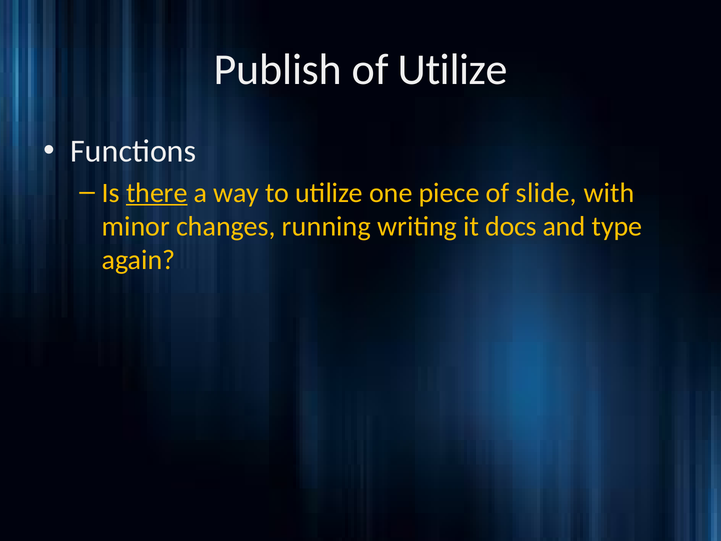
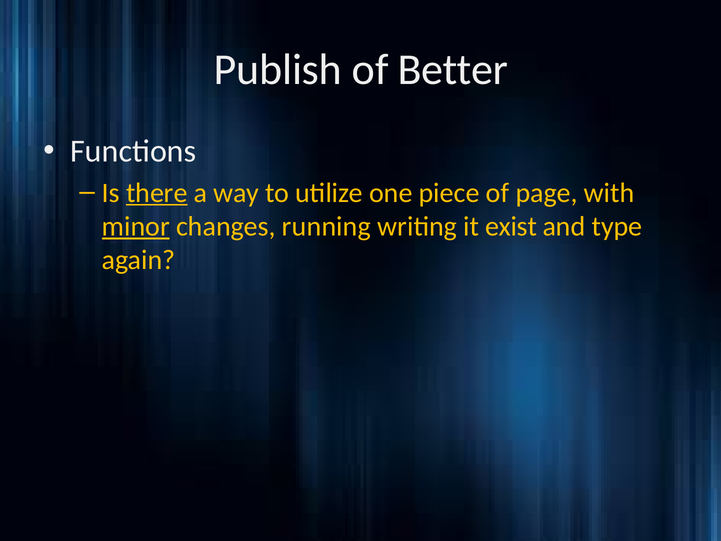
of Utilize: Utilize -> Better
slide: slide -> page
minor underline: none -> present
docs: docs -> exist
